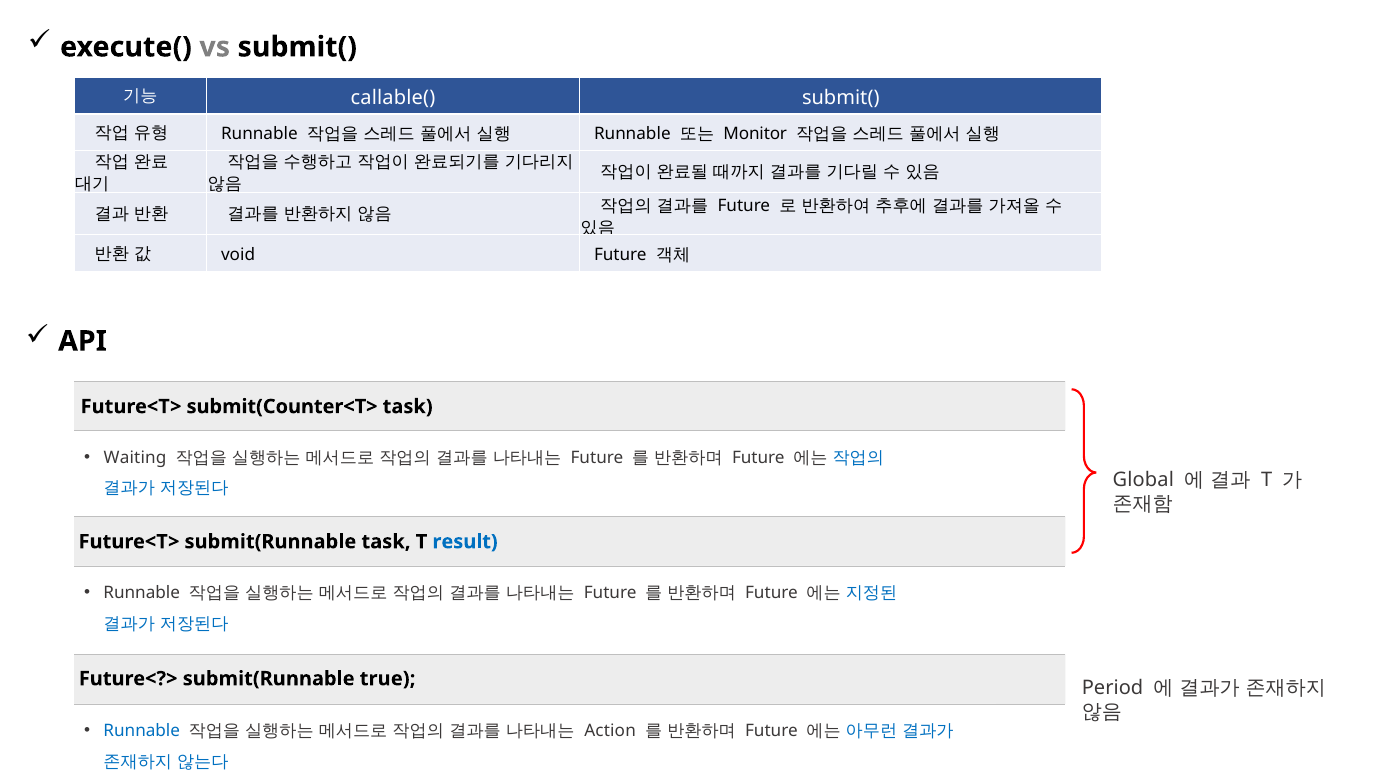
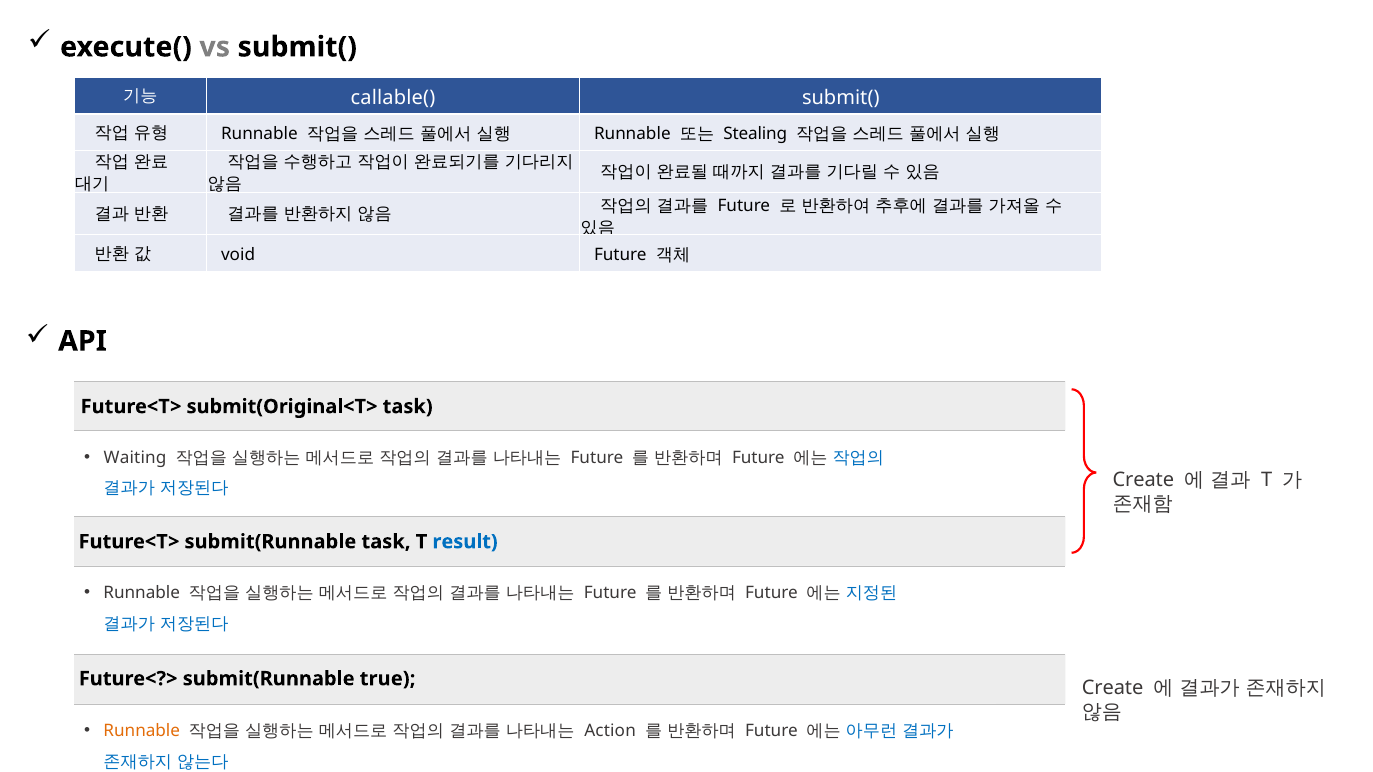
Monitor: Monitor -> Stealing
submit(Counter<T>: submit(Counter<T> -> submit(Original<T>
Global at (1143, 480): Global -> Create
Period at (1113, 688): Period -> Create
Runnable at (142, 731) colour: blue -> orange
